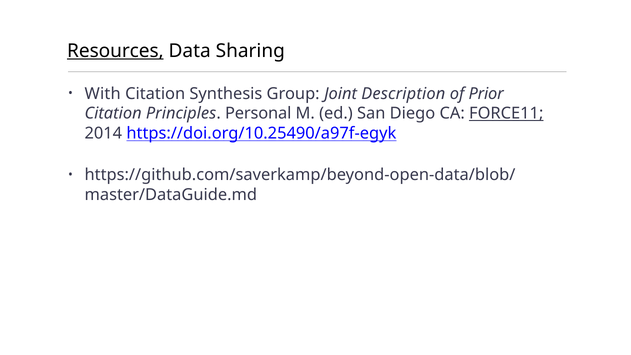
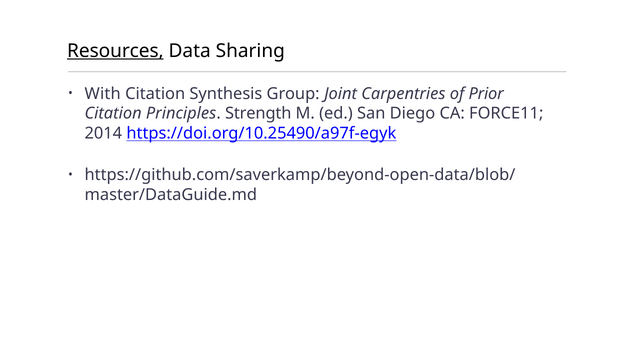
Description: Description -> Carpentries
Personal: Personal -> Strength
FORCE11 underline: present -> none
